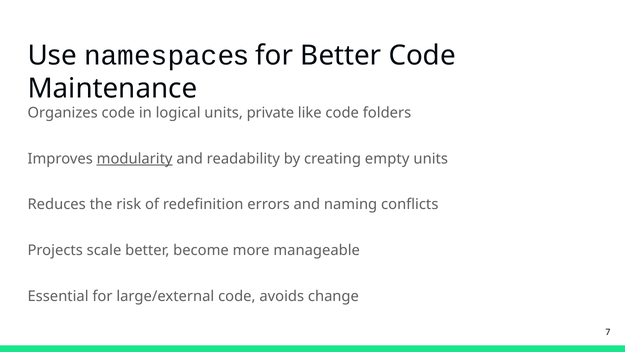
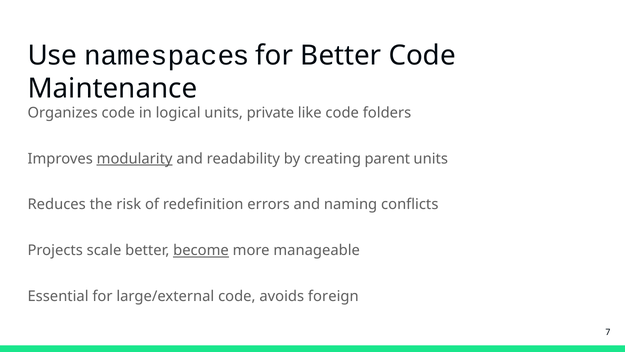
empty: empty -> parent
become underline: none -> present
change: change -> foreign
